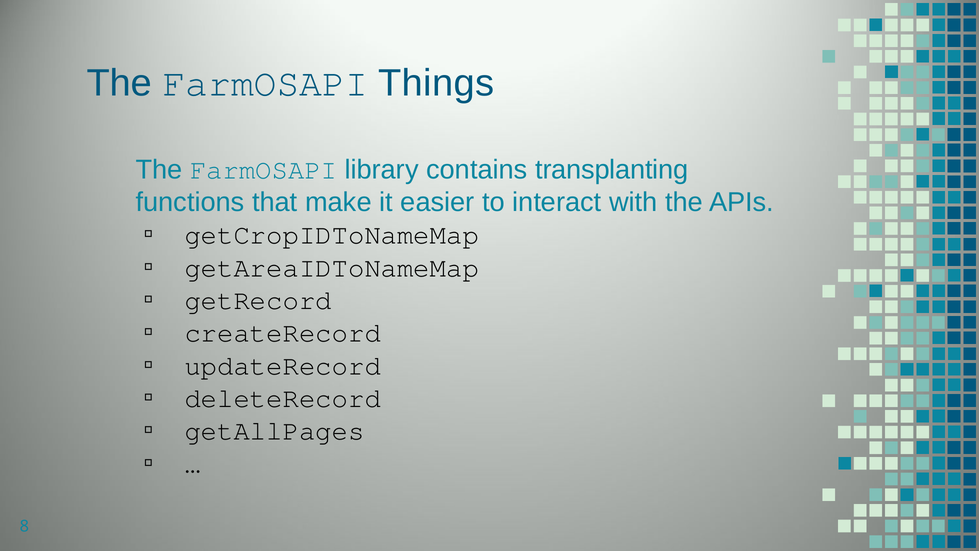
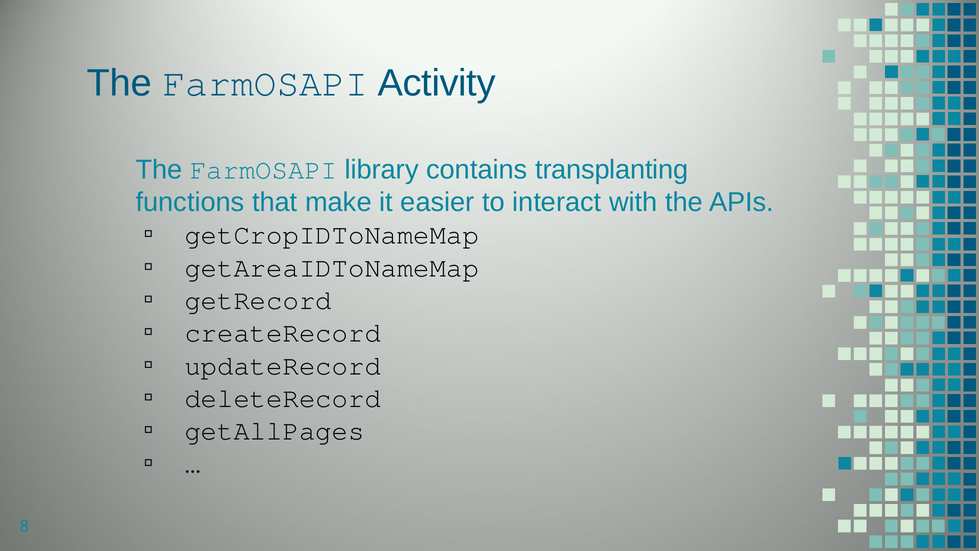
Things: Things -> Activity
